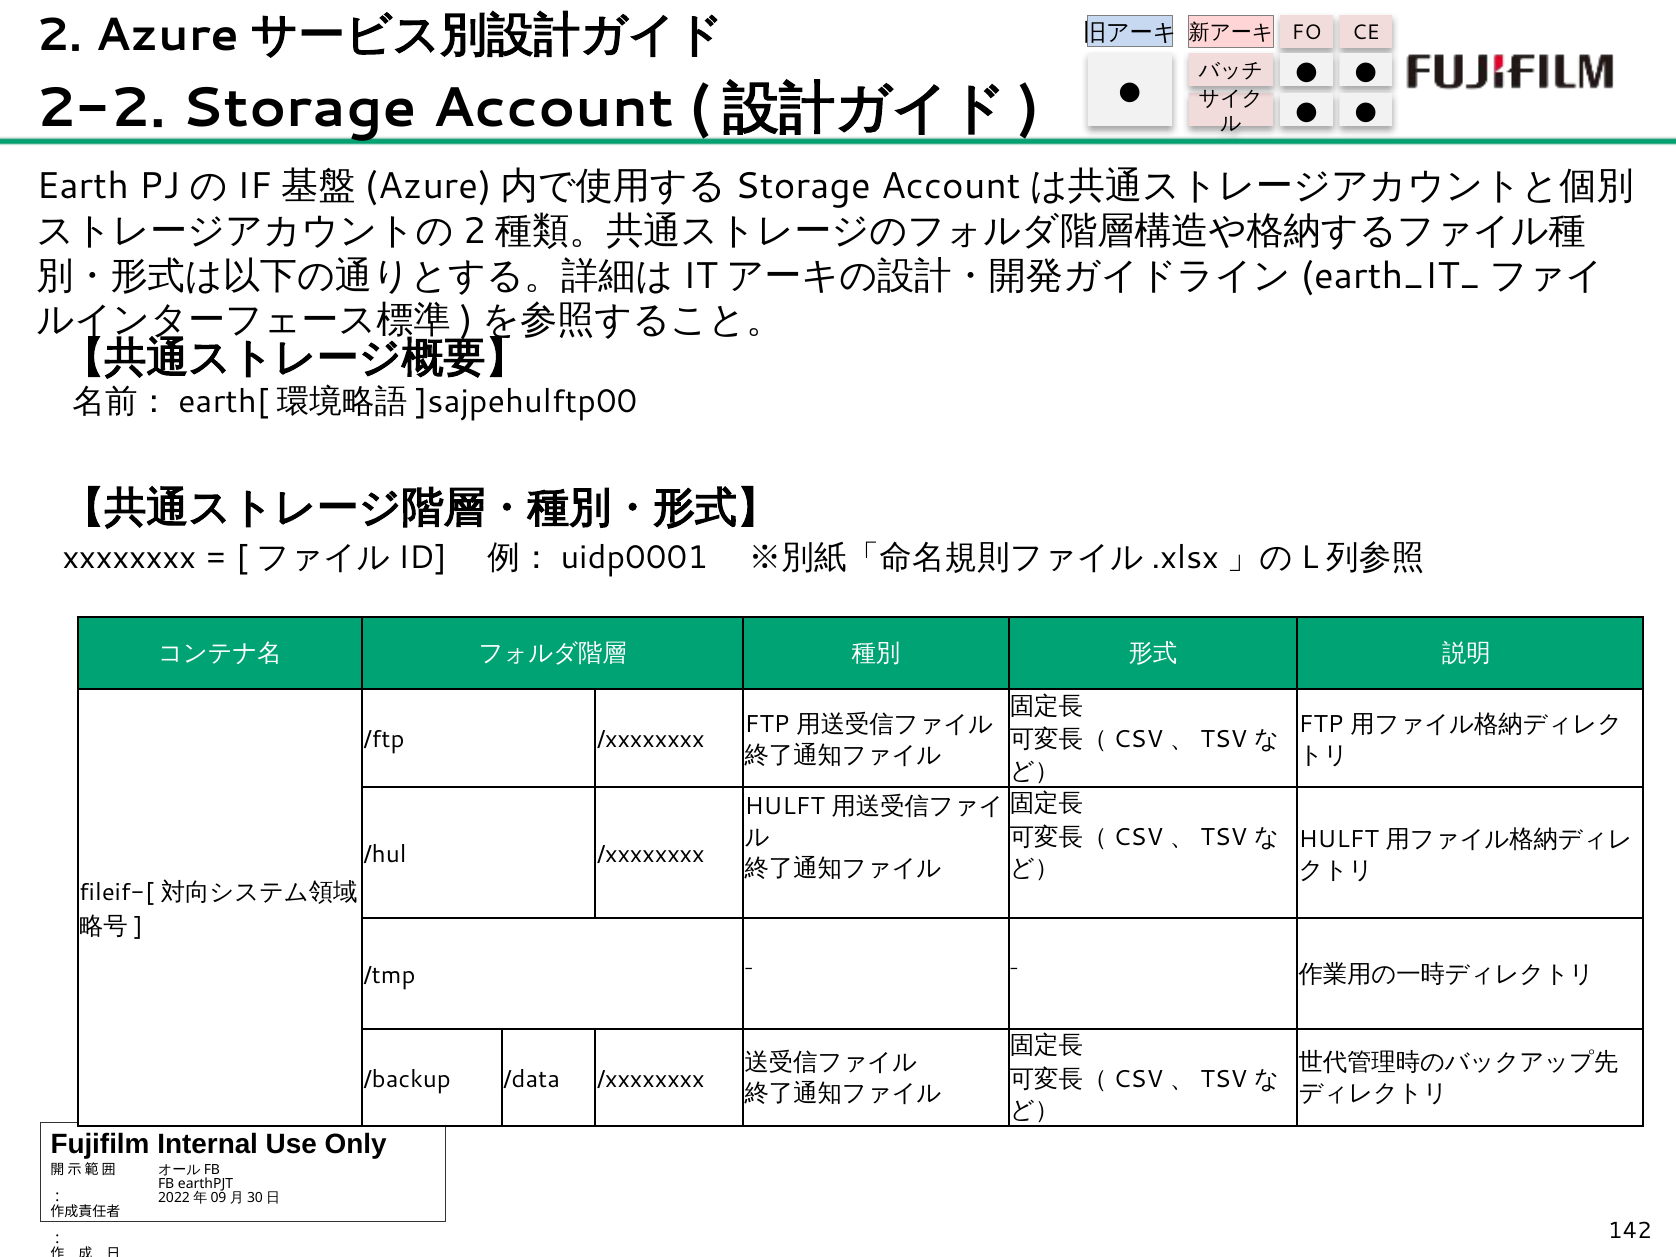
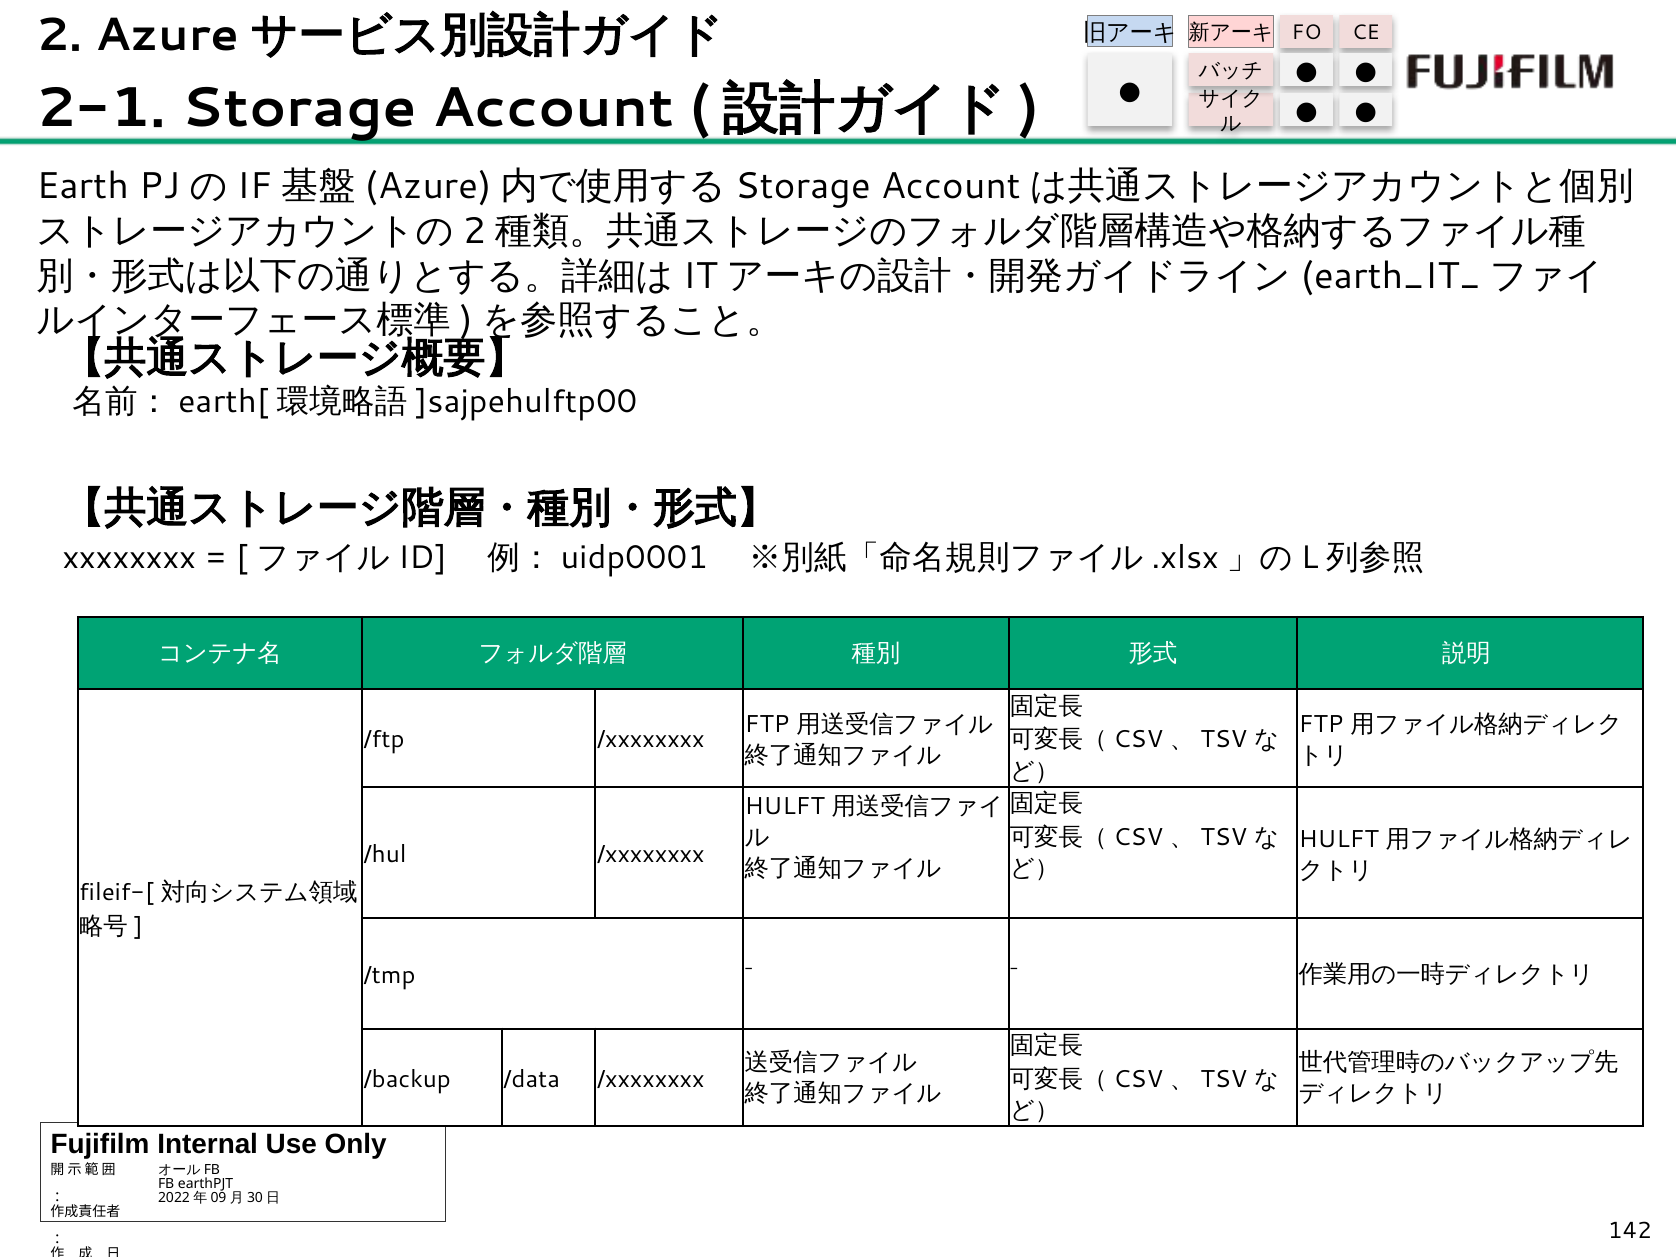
2-2: 2-2 -> 2-1
